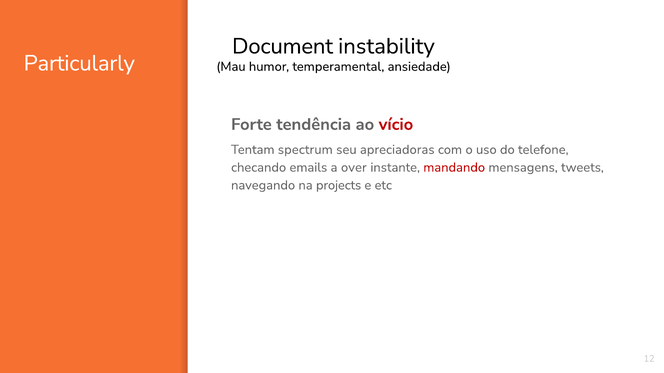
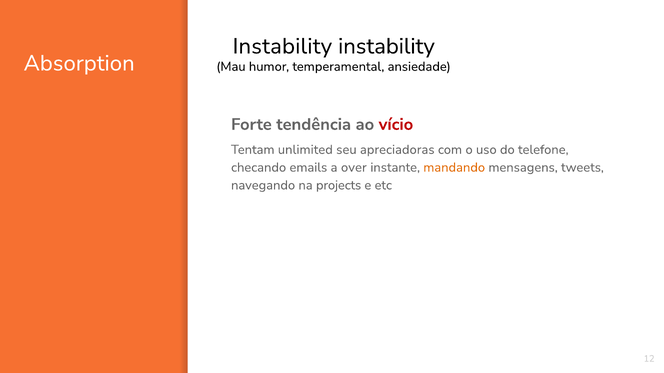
Document at (283, 46): Document -> Instability
Particularly: Particularly -> Absorption
spectrum: spectrum -> unlimited
mandando colour: red -> orange
